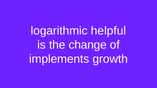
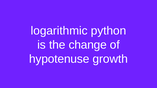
helpful: helpful -> python
implements: implements -> hypotenuse
